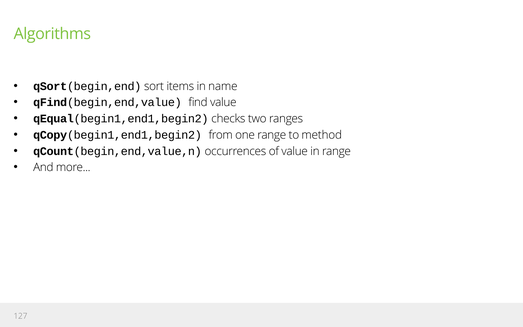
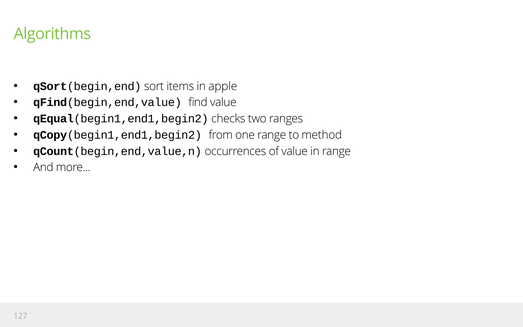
name: name -> apple
